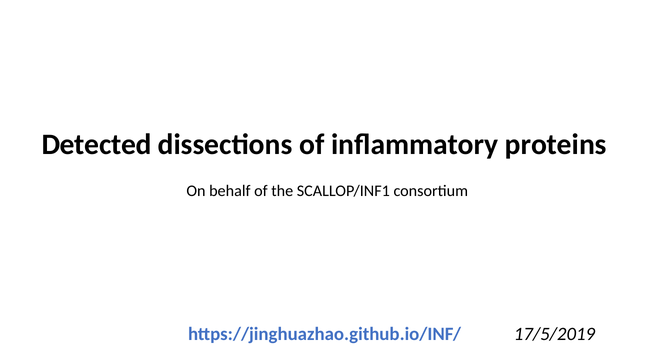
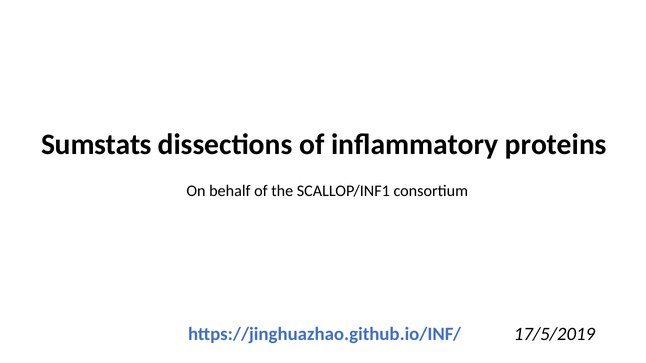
Detected: Detected -> Sumstats
